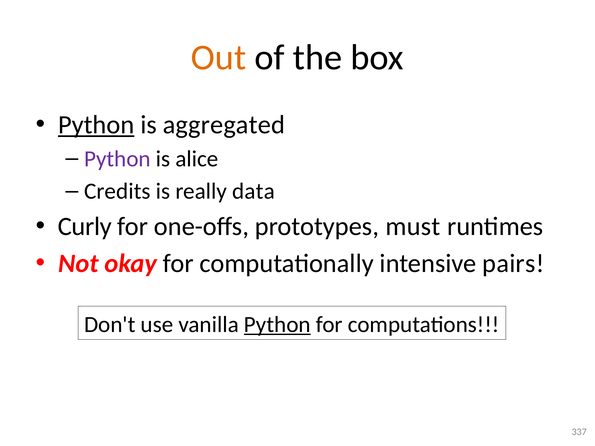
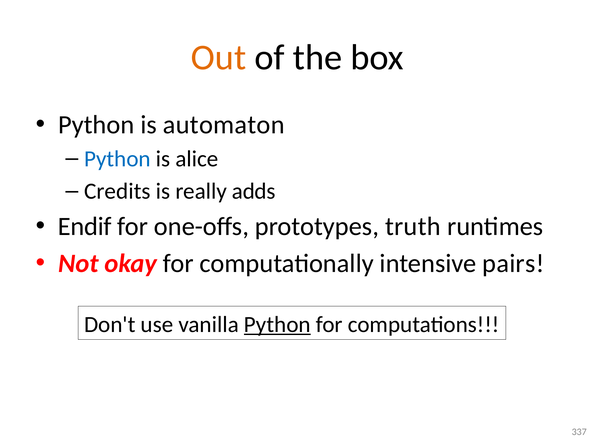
Python at (96, 125) underline: present -> none
aggregated: aggregated -> automaton
Python at (117, 159) colour: purple -> blue
data: data -> adds
Curly: Curly -> Endif
must: must -> truth
